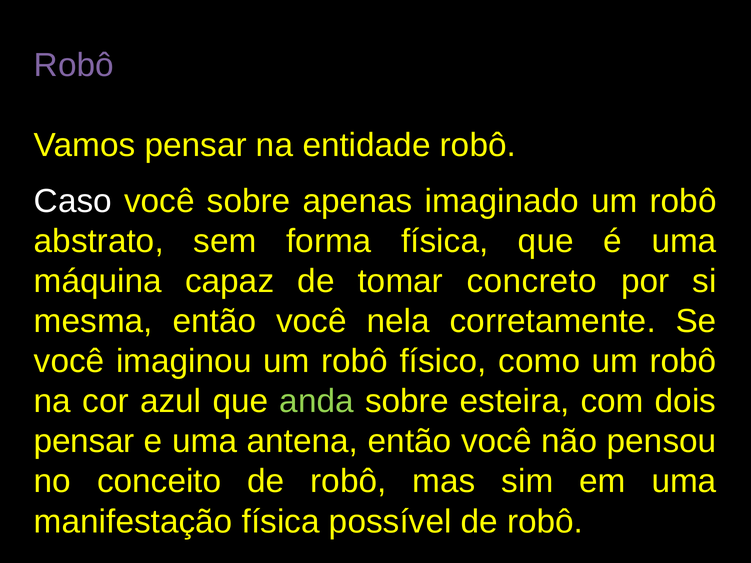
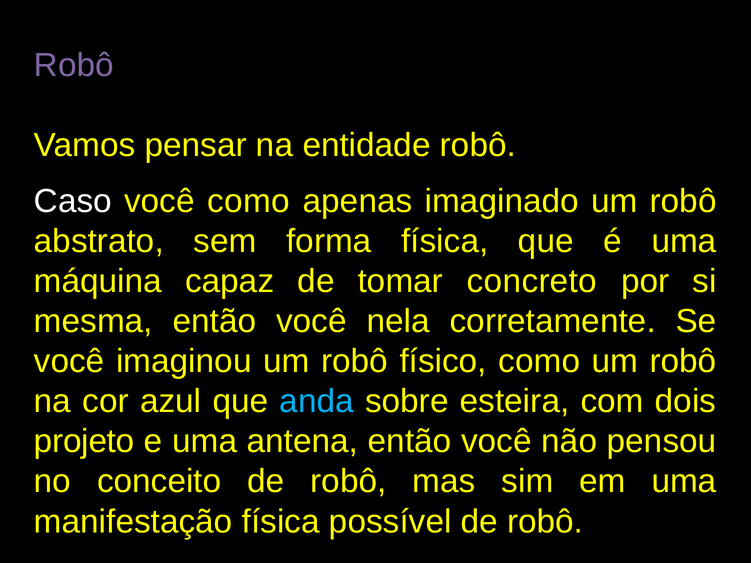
você sobre: sobre -> como
anda colour: light green -> light blue
pensar at (84, 442): pensar -> projeto
